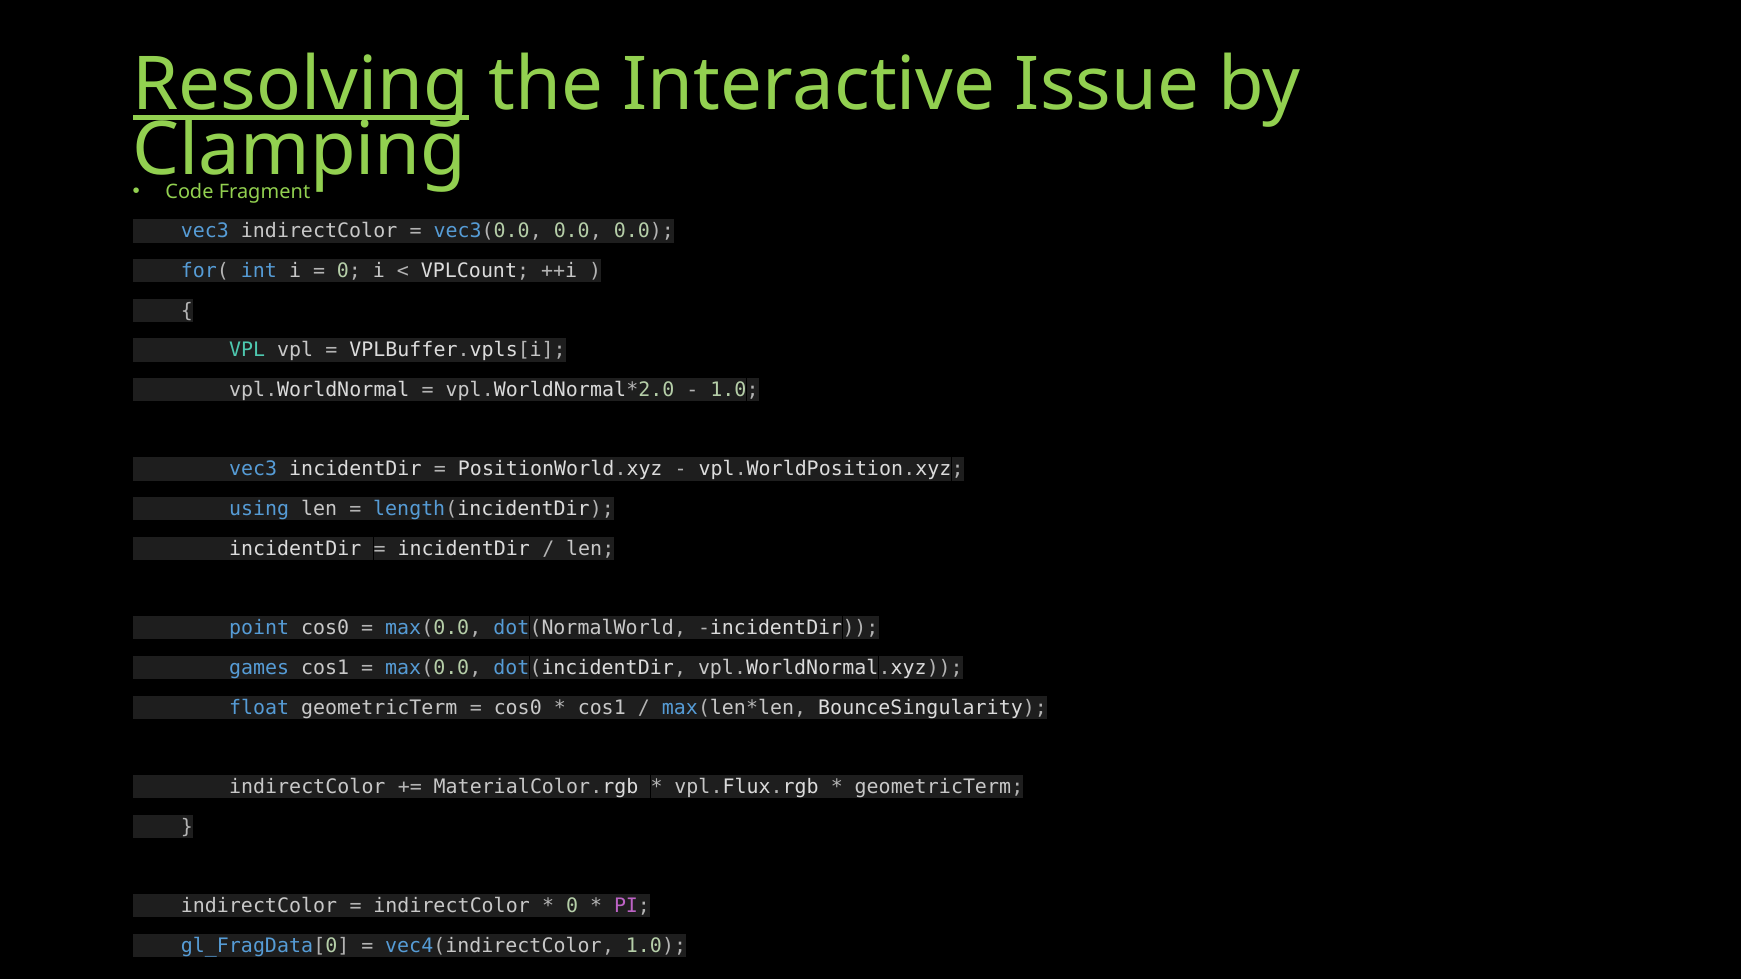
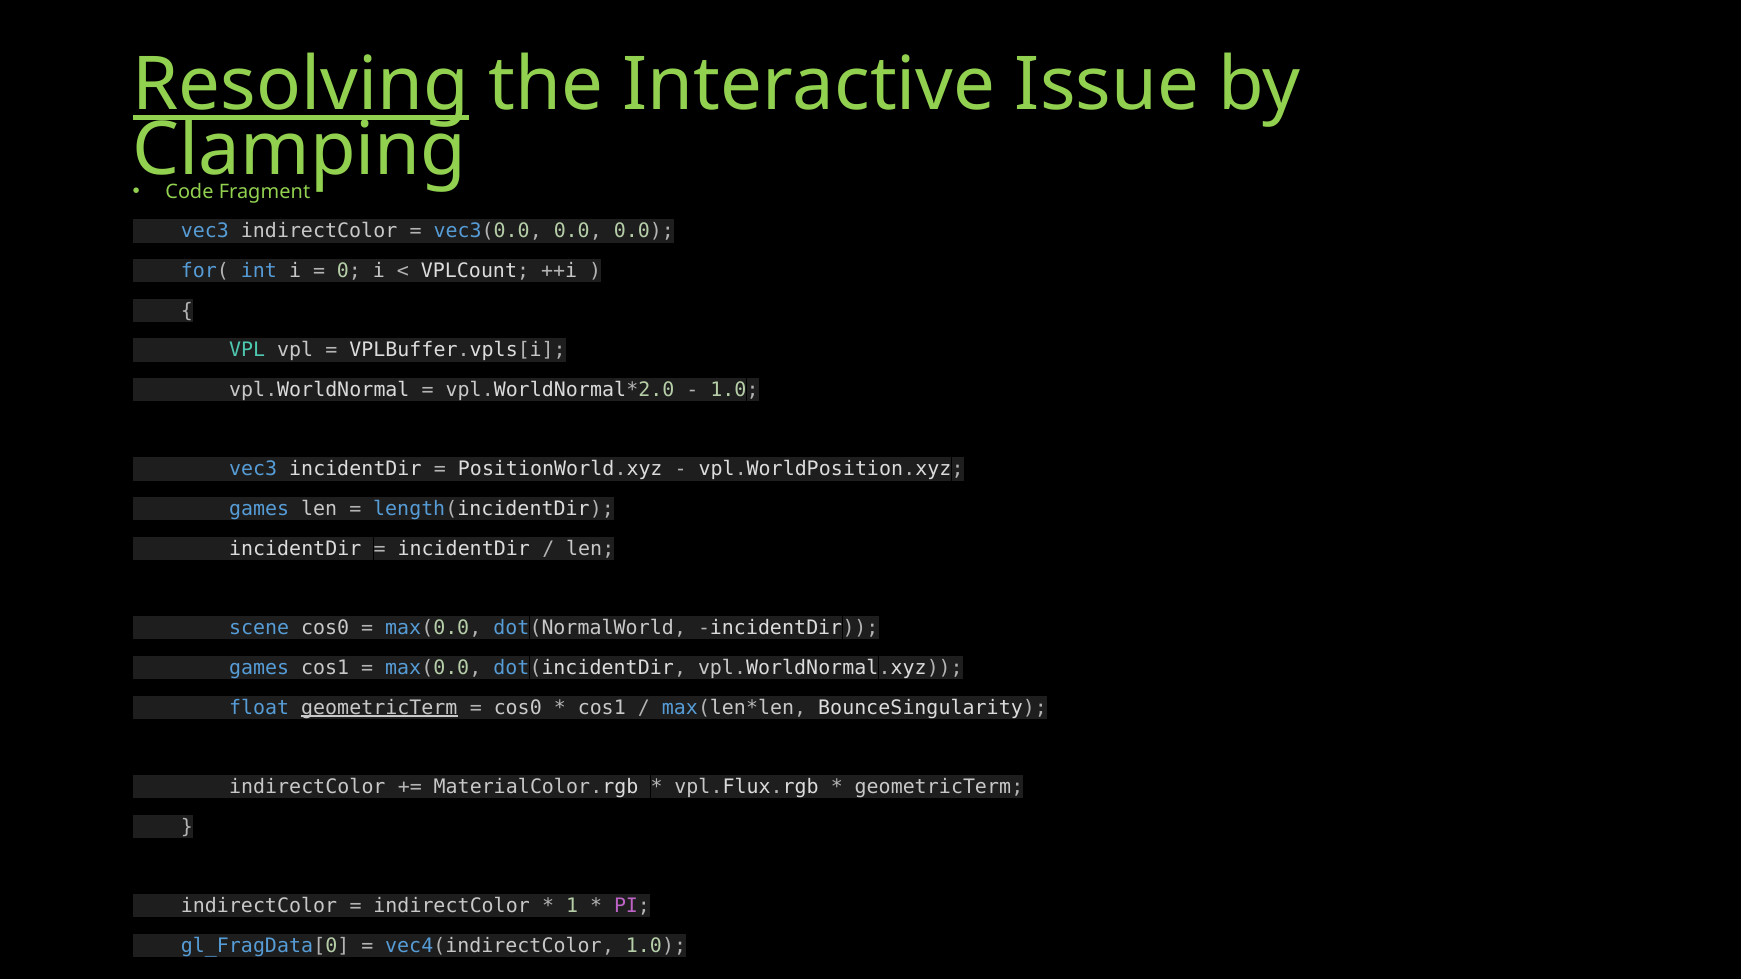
using at (259, 509): using -> games
point: point -> scene
geometricTerm at (379, 708) underline: none -> present
0 at (572, 906): 0 -> 1
